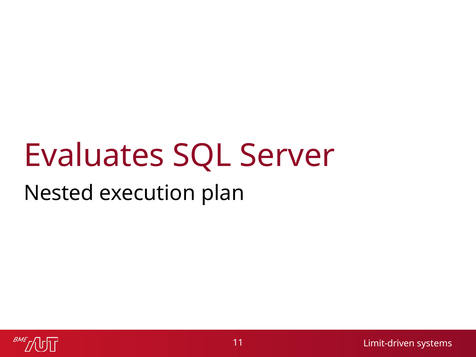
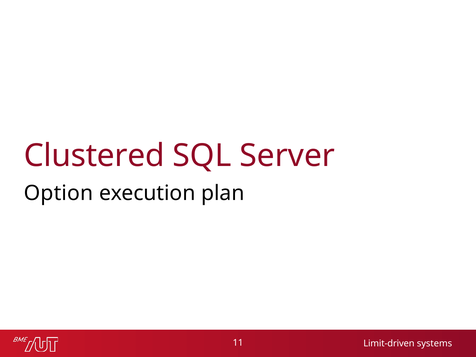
Evaluates: Evaluates -> Clustered
Nested: Nested -> Option
